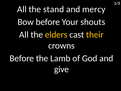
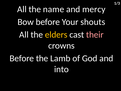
stand: stand -> name
their colour: yellow -> pink
give: give -> into
